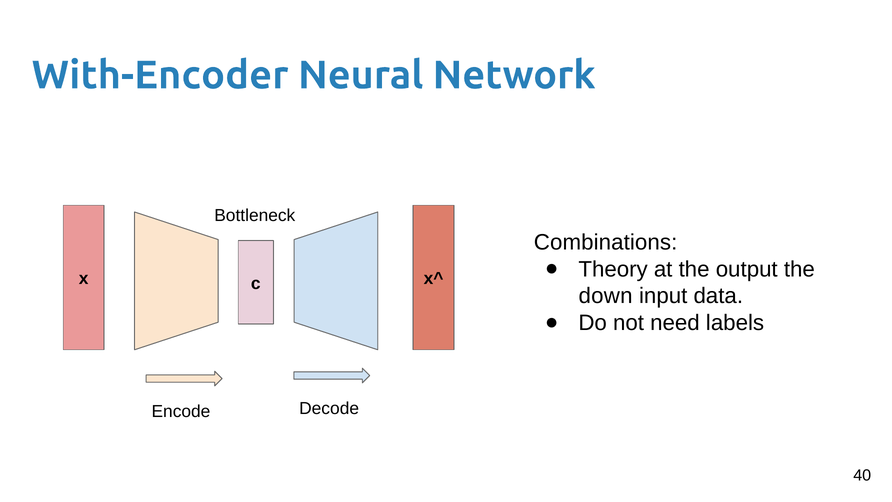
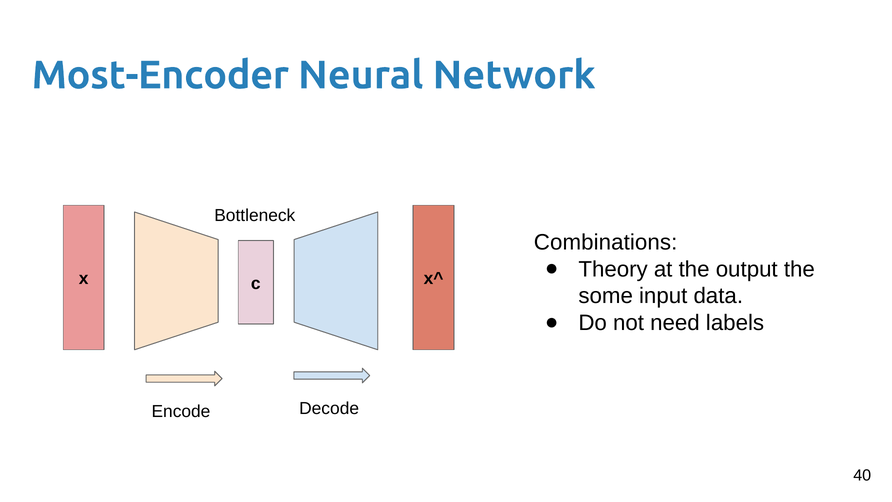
With-Encoder: With-Encoder -> Most-Encoder
down: down -> some
